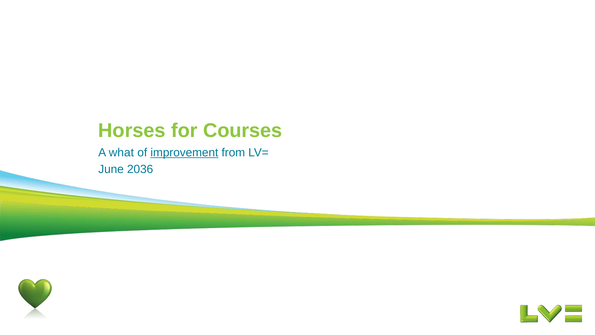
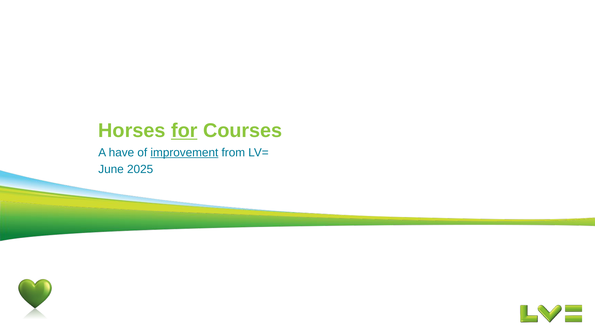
for underline: none -> present
what: what -> have
2036: 2036 -> 2025
